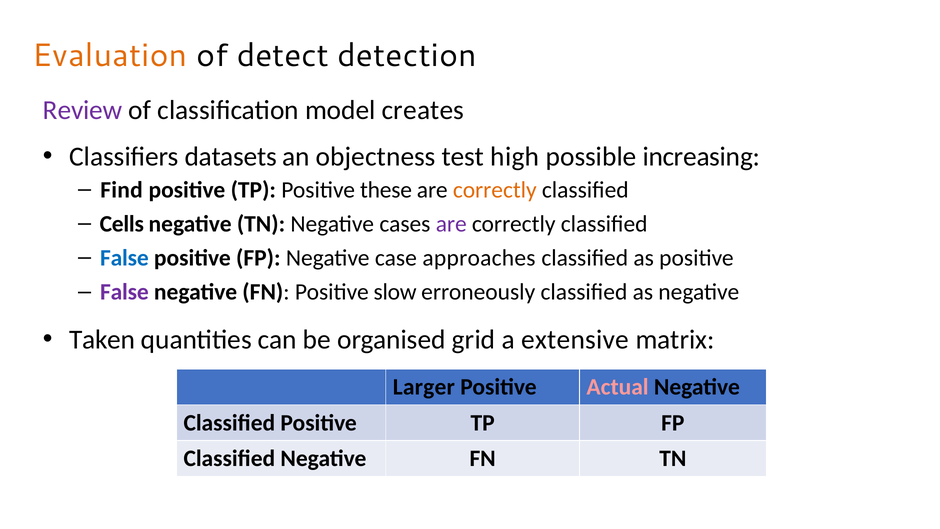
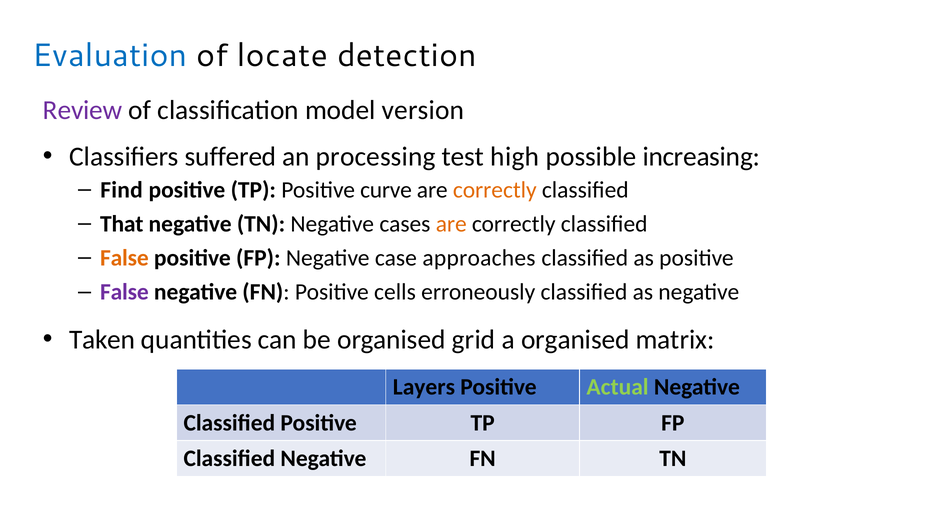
Evaluation colour: orange -> blue
detect: detect -> locate
creates: creates -> version
datasets: datasets -> suffered
objectness: objectness -> processing
these: these -> curve
Cells: Cells -> That
are at (451, 224) colour: purple -> orange
False at (124, 258) colour: blue -> orange
slow: slow -> cells
a extensive: extensive -> organised
Larger: Larger -> Layers
Actual colour: pink -> light green
